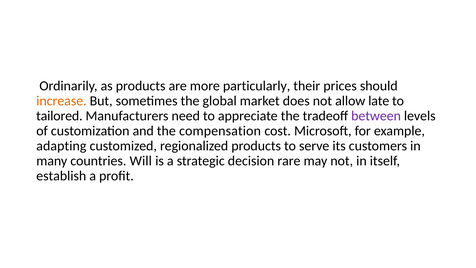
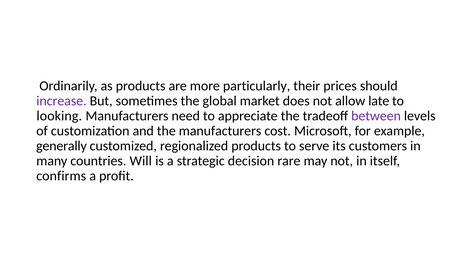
increase colour: orange -> purple
tailored: tailored -> looking
the compensation: compensation -> manufacturers
adapting: adapting -> generally
establish: establish -> confirms
